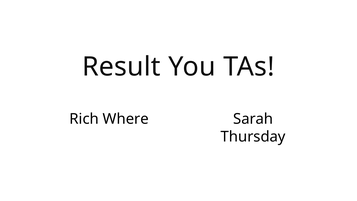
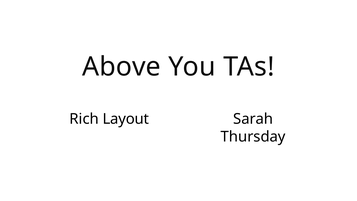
Result: Result -> Above
Where: Where -> Layout
